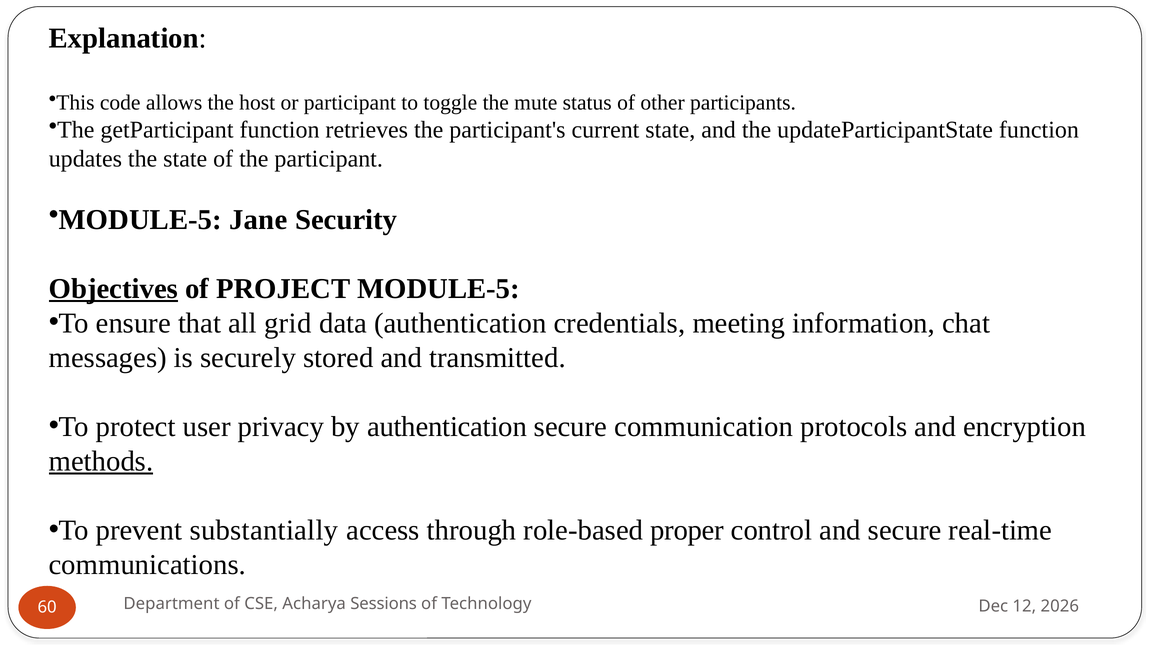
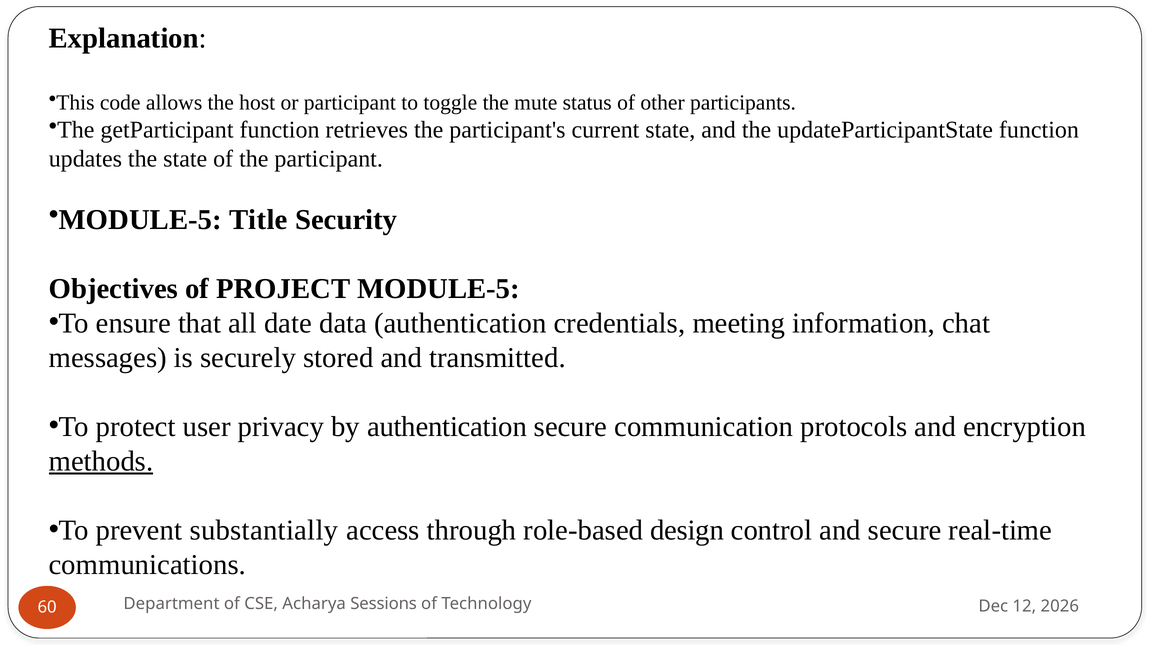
Jane: Jane -> Title
Objectives underline: present -> none
grid: grid -> date
proper: proper -> design
